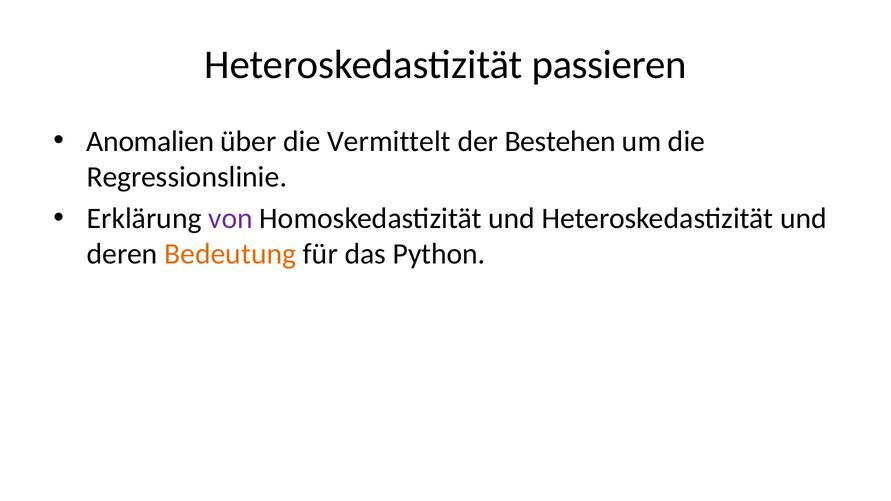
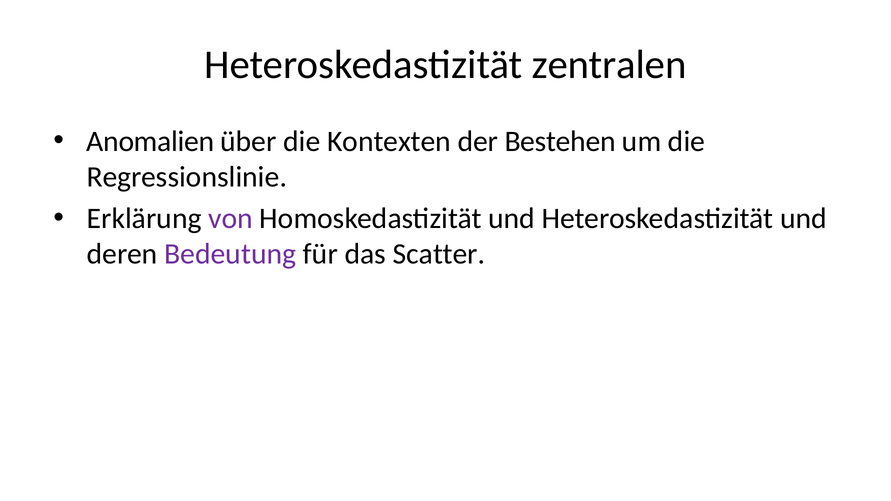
passieren: passieren -> zentralen
Vermittelt: Vermittelt -> Kontexten
Bedeutung colour: orange -> purple
Python: Python -> Scatter
